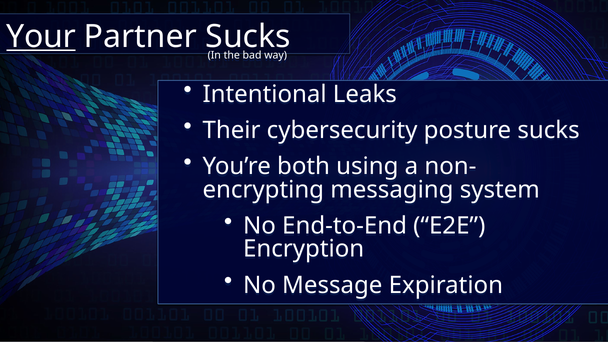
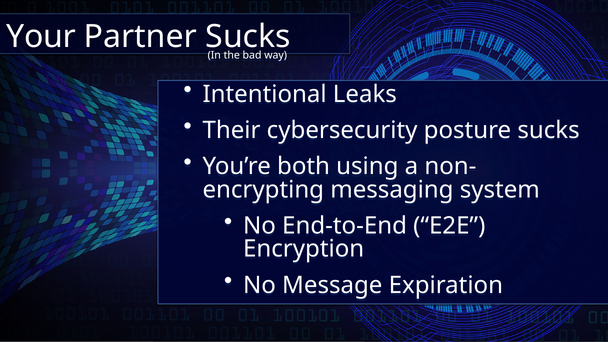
Your underline: present -> none
